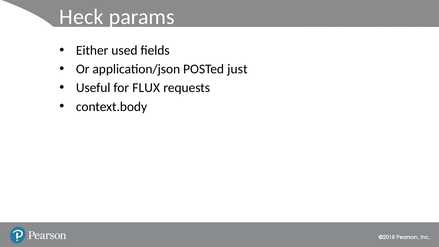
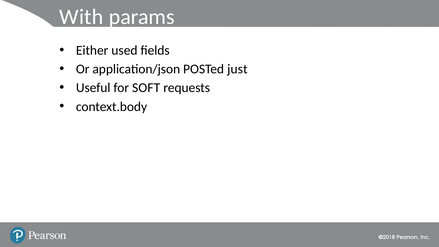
Heck: Heck -> With
FLUX: FLUX -> SOFT
